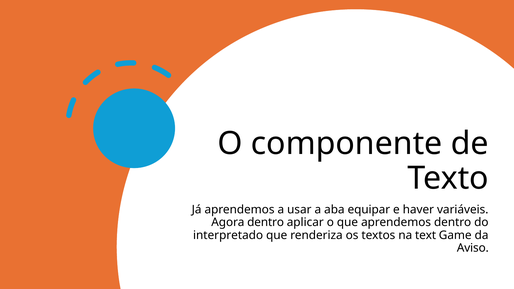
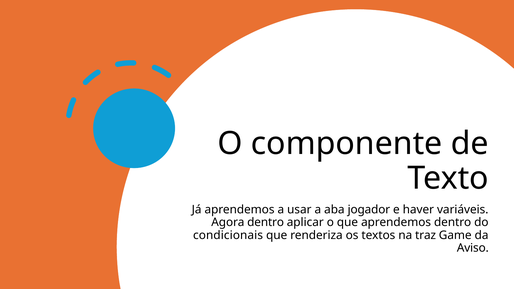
equipar: equipar -> jogador
interpretado: interpretado -> condicionais
text: text -> traz
